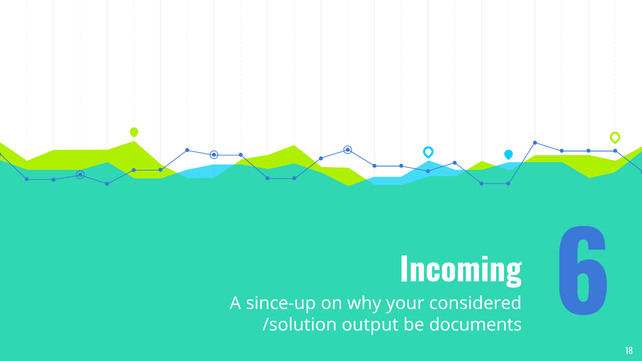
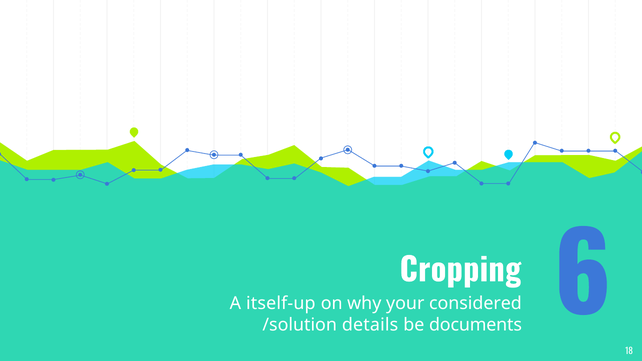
Incoming: Incoming -> Cropping
since-up: since-up -> itself-up
output: output -> details
